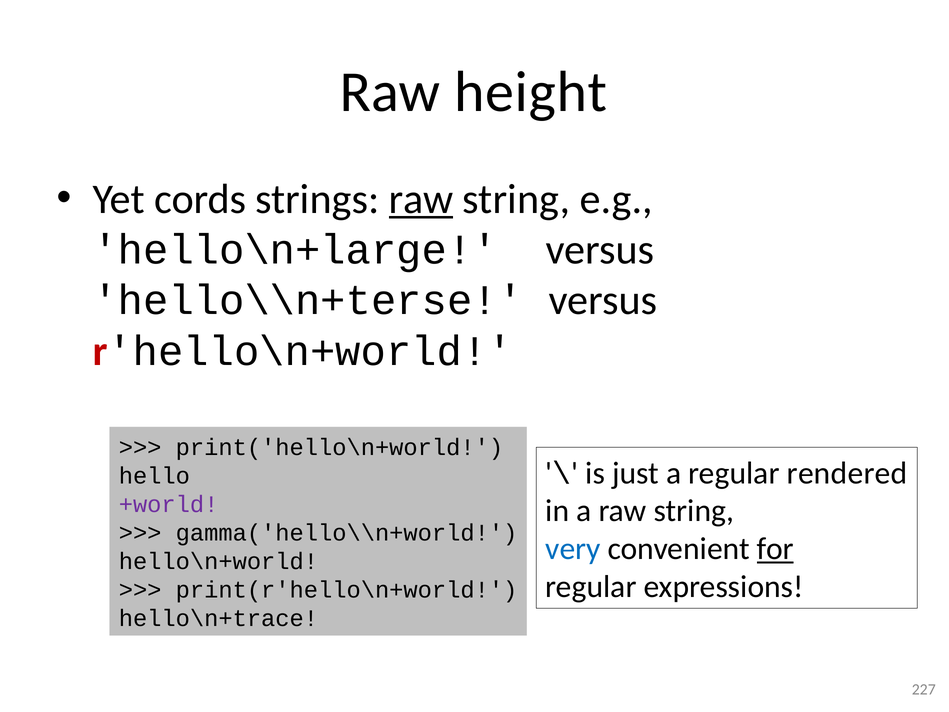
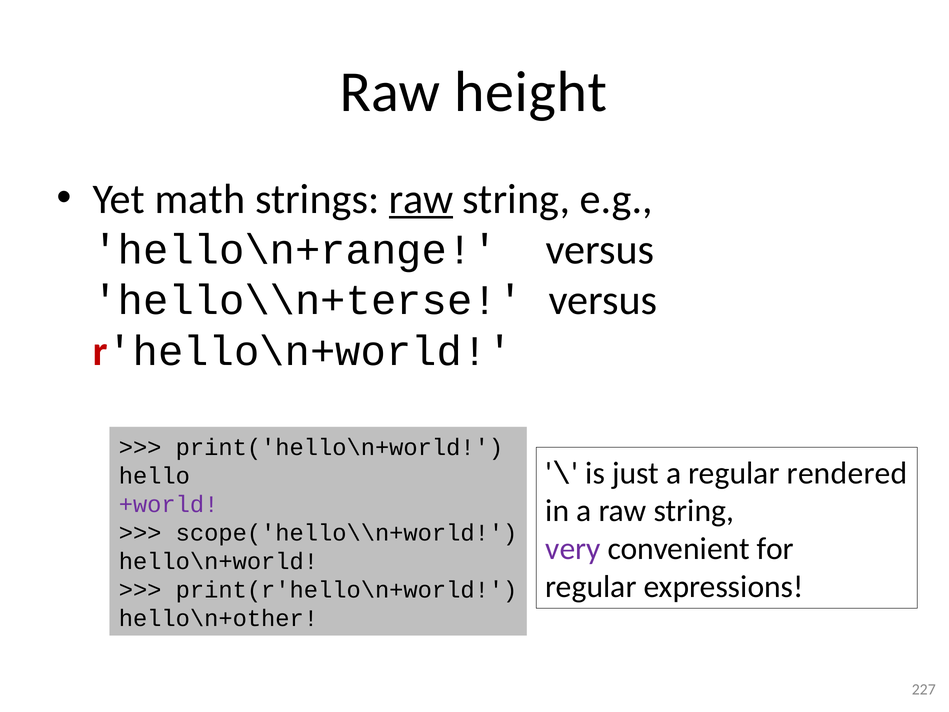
cords: cords -> math
hello\n+large: hello\n+large -> hello\n+range
gamma('hello\\n+world: gamma('hello\\n+world -> scope('hello\\n+world
very colour: blue -> purple
for underline: present -> none
hello\n+trace: hello\n+trace -> hello\n+other
